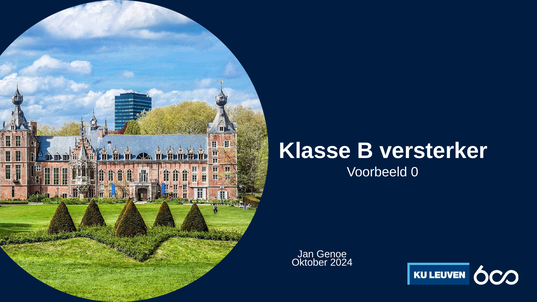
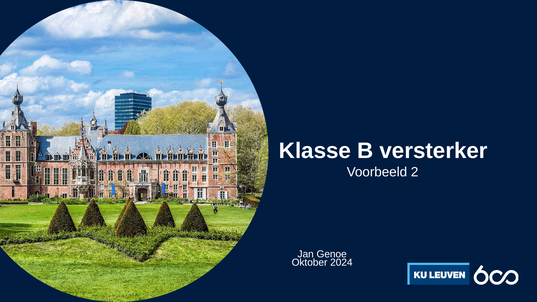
0: 0 -> 2
